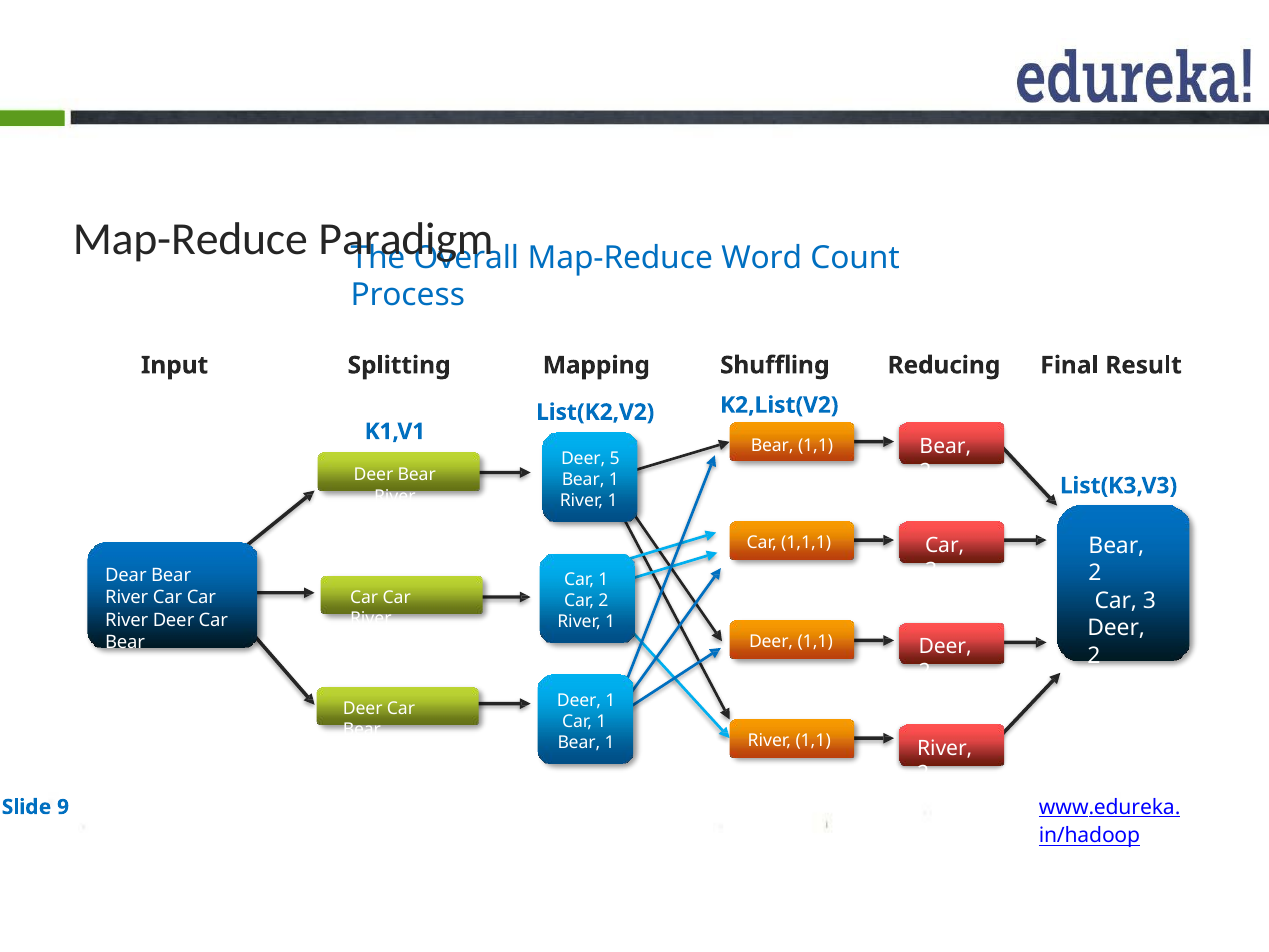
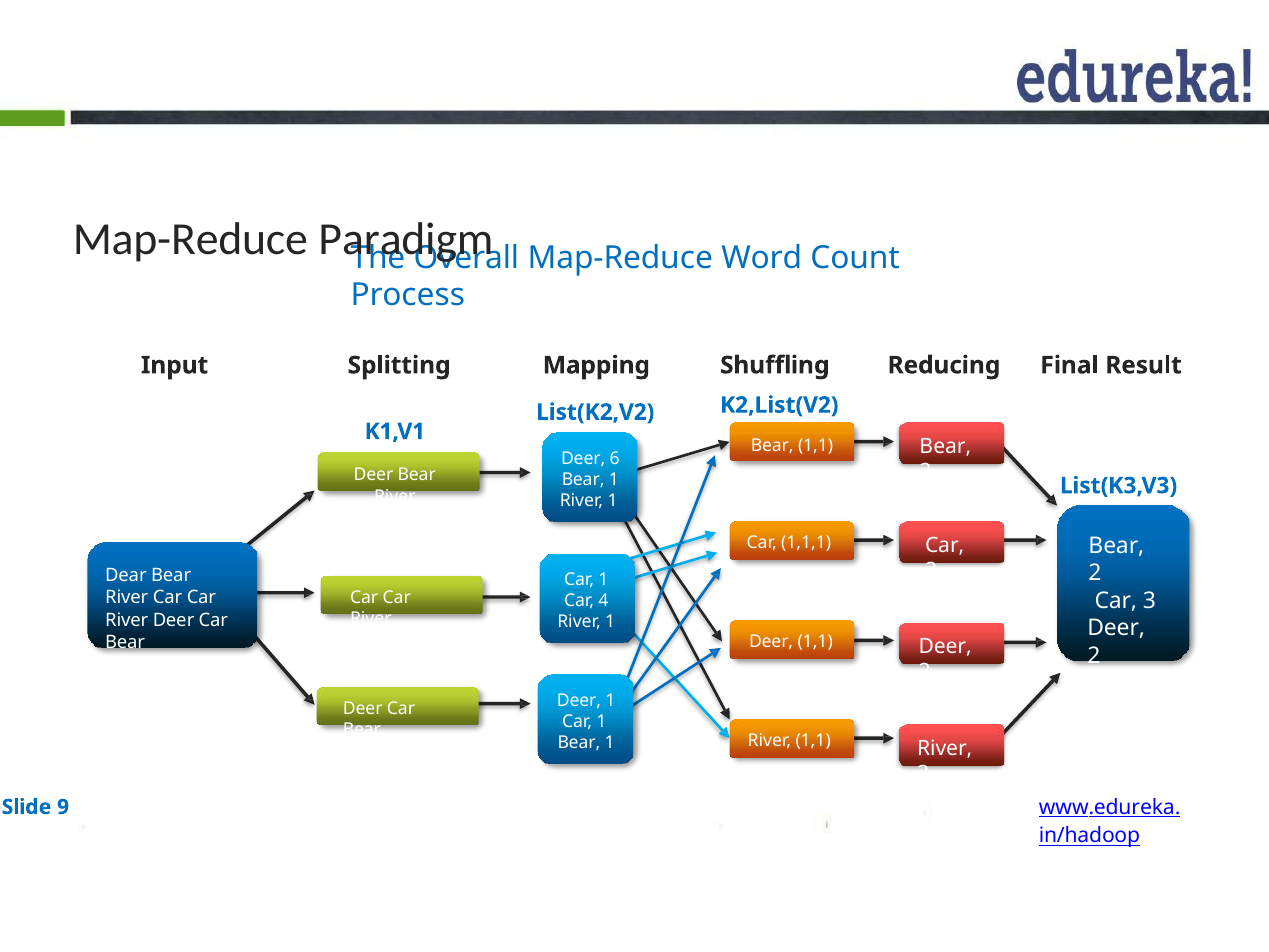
5: 5 -> 6
Car 2: 2 -> 4
